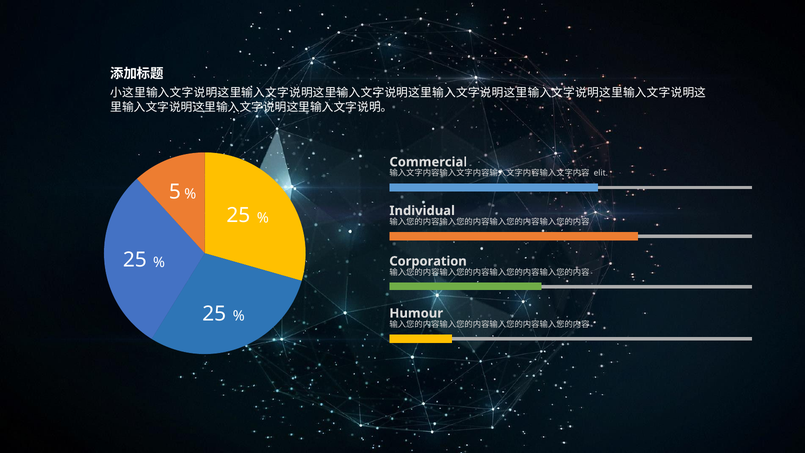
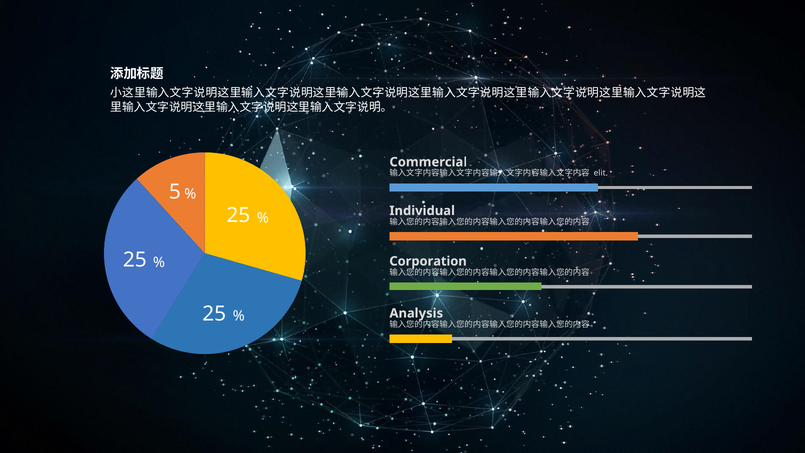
Humour: Humour -> Analysis
